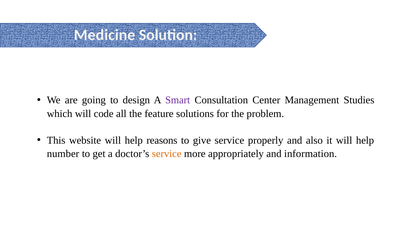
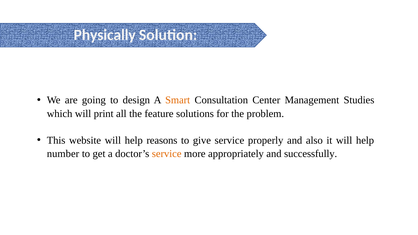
Medicine: Medicine -> Physically
Smart colour: purple -> orange
code: code -> print
information: information -> successfully
